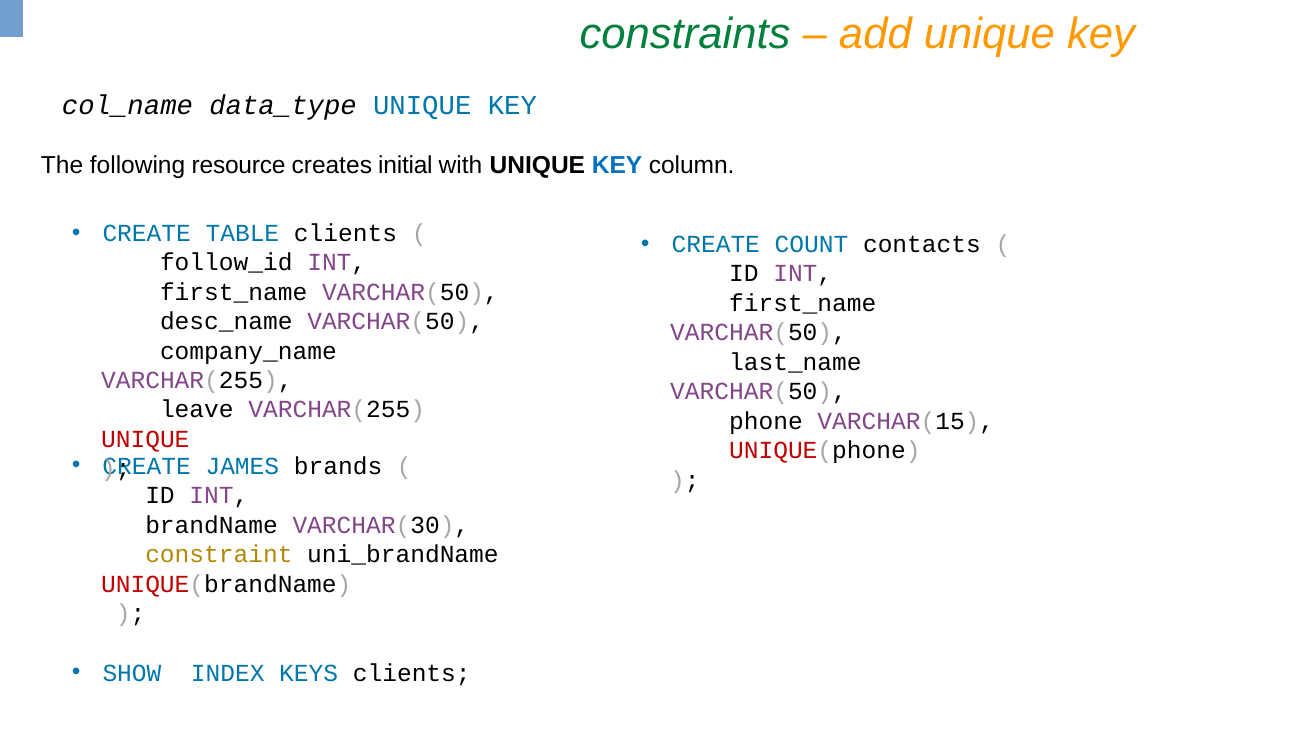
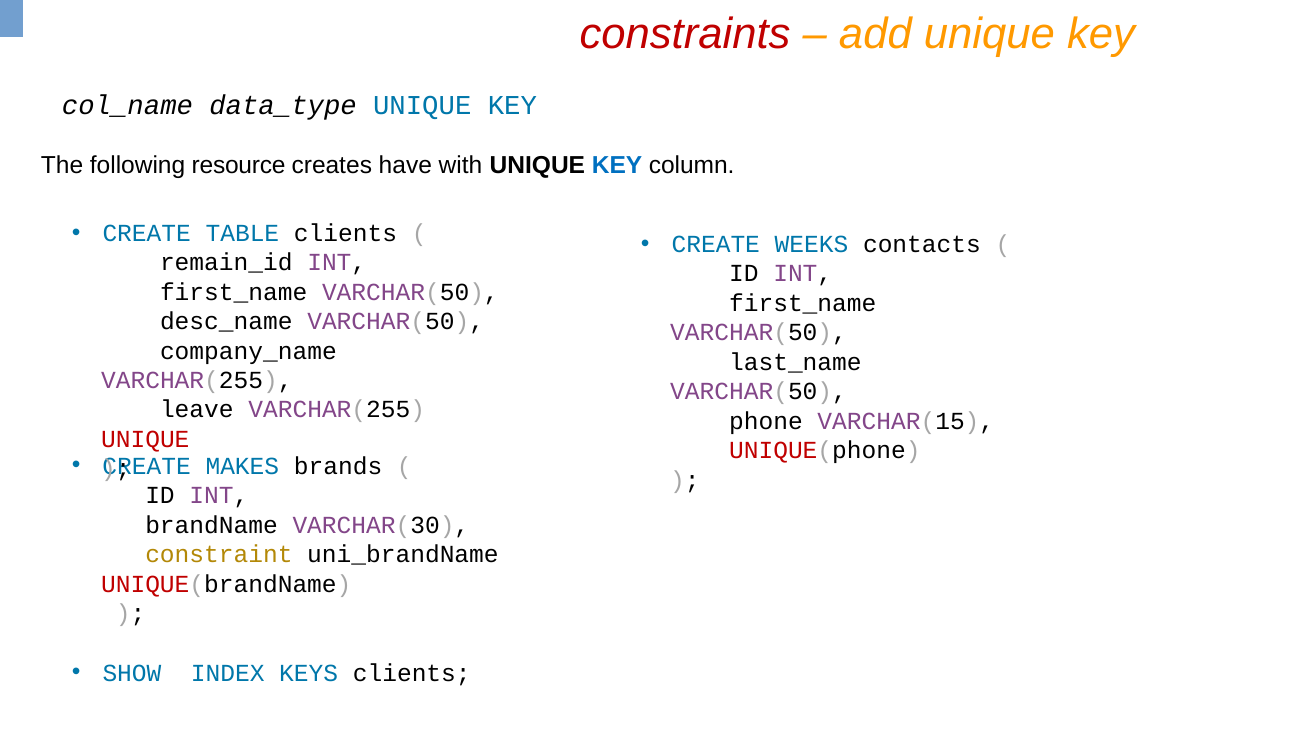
constraints colour: green -> red
initial: initial -> have
COUNT: COUNT -> WEEKS
follow_id: follow_id -> remain_id
JAMES: JAMES -> MAKES
